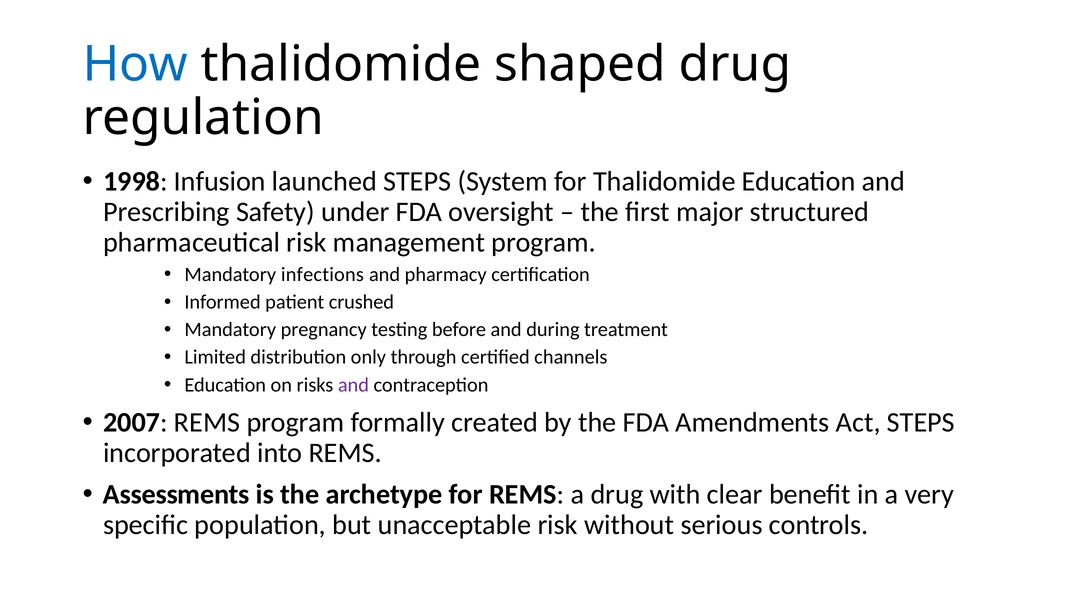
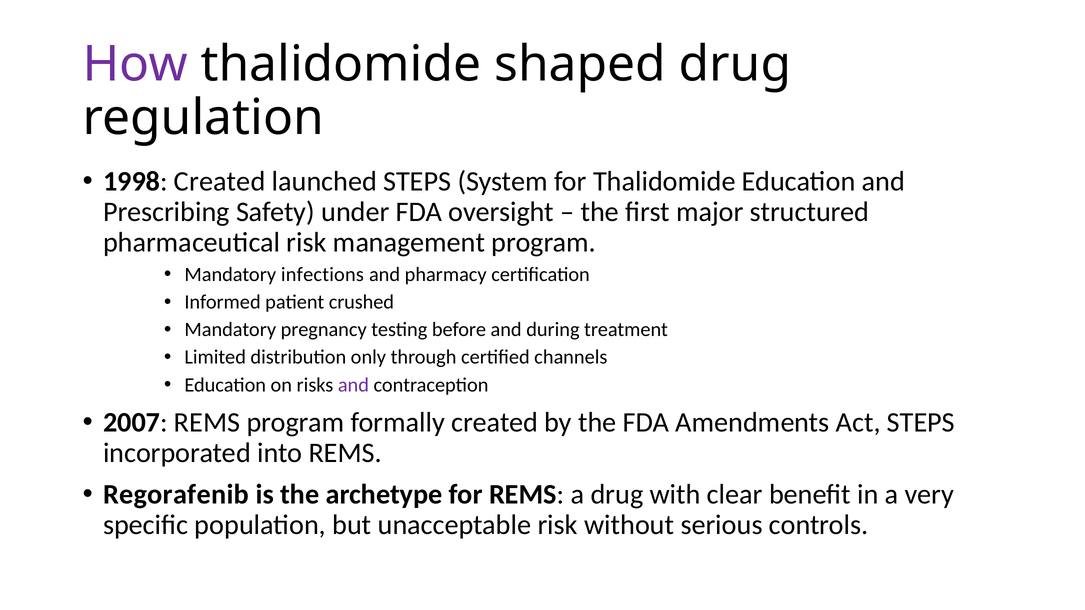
How colour: blue -> purple
1998 Infusion: Infusion -> Created
Assessments: Assessments -> Regorafenib
